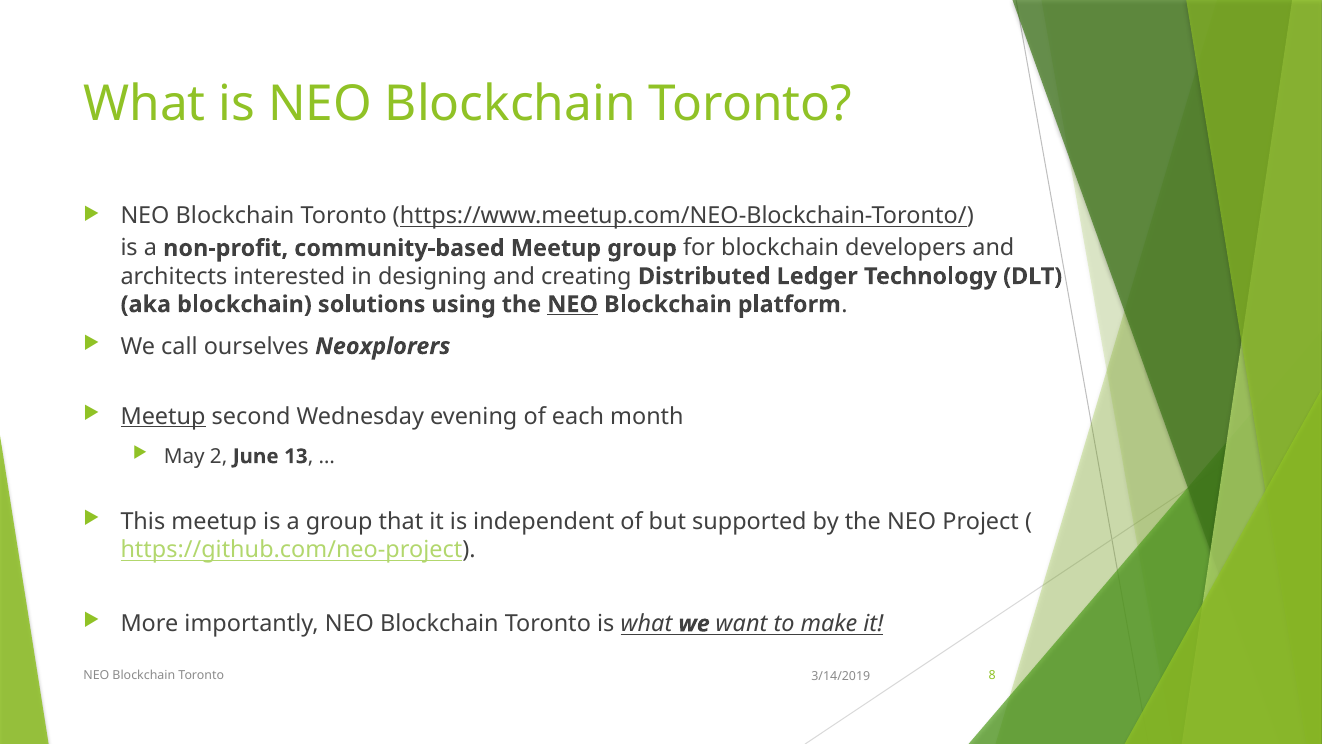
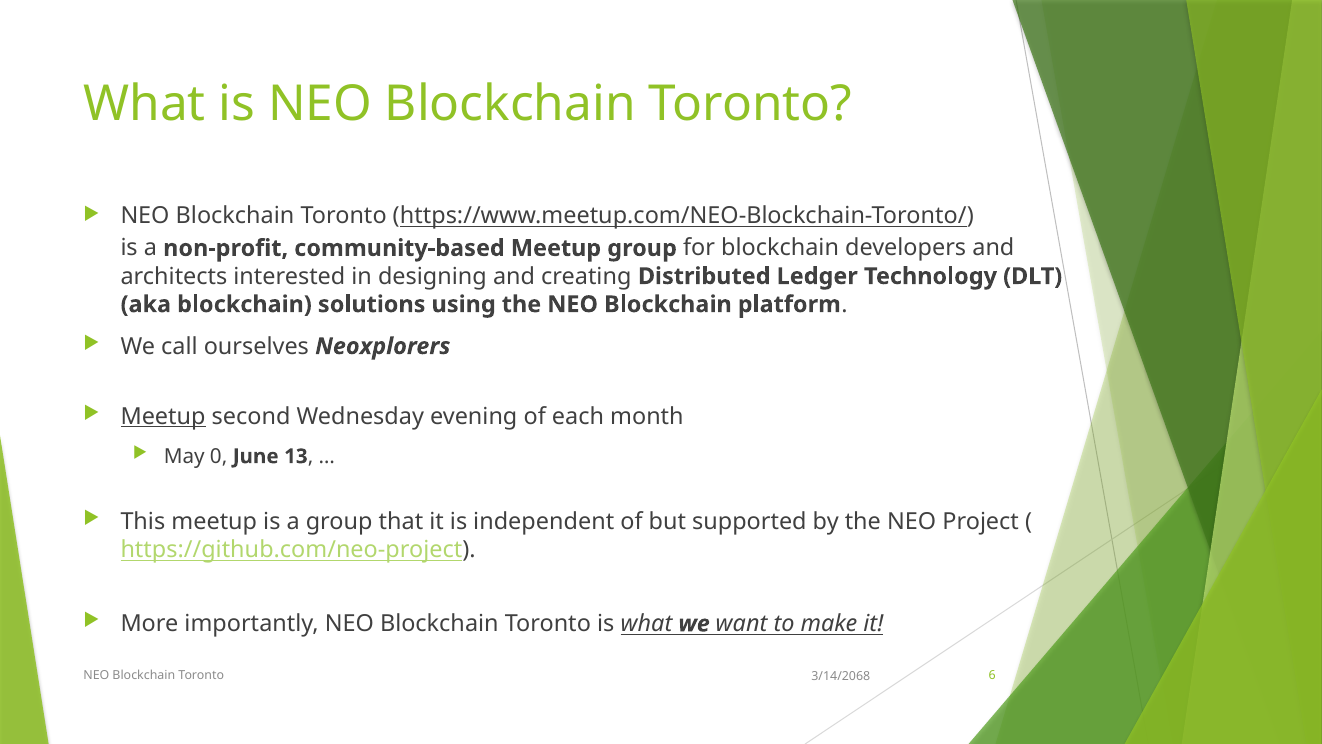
NEO at (573, 304) underline: present -> none
2: 2 -> 0
8: 8 -> 6
3/14/2019: 3/14/2019 -> 3/14/2068
